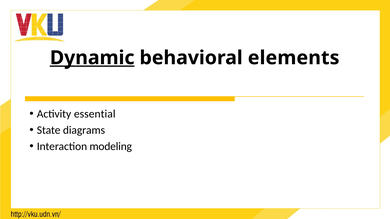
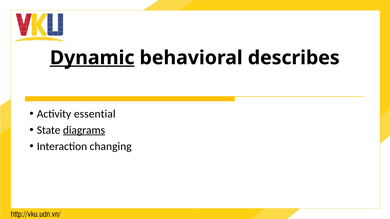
elements: elements -> describes
diagrams underline: none -> present
modeling: modeling -> changing
